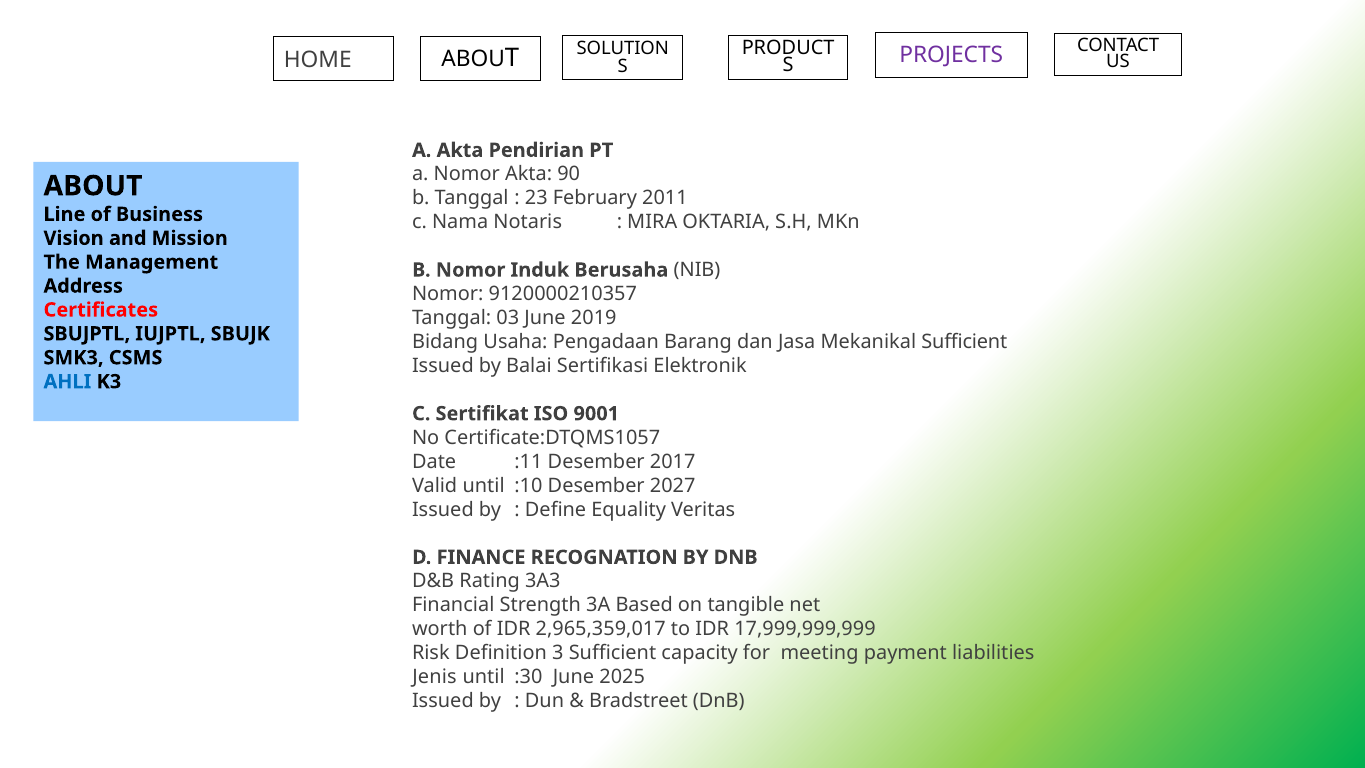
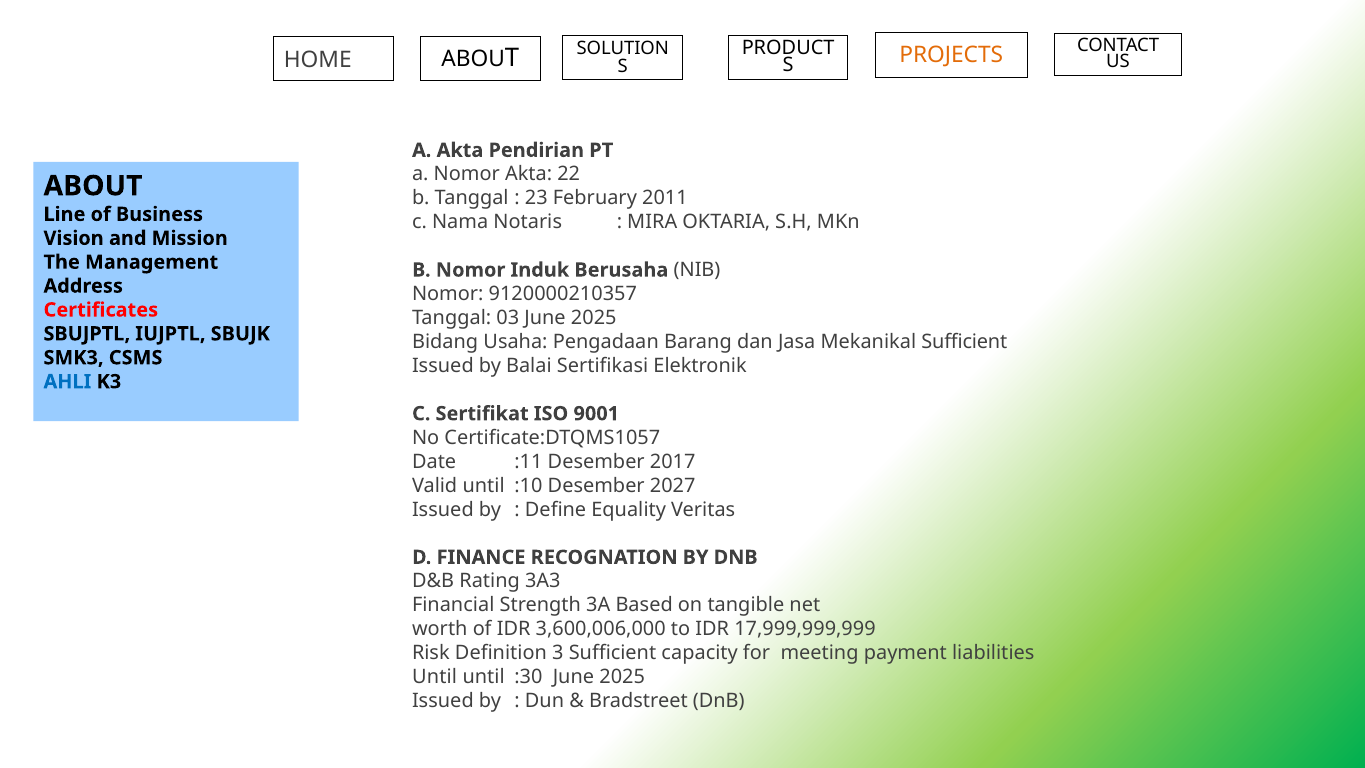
PROJECTS colour: purple -> orange
90: 90 -> 22
03 June 2019: 2019 -> 2025
2,965,359,017: 2,965,359,017 -> 3,600,006,000
Jenis at (435, 677): Jenis -> Until
